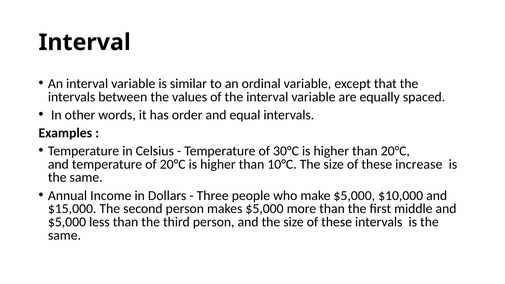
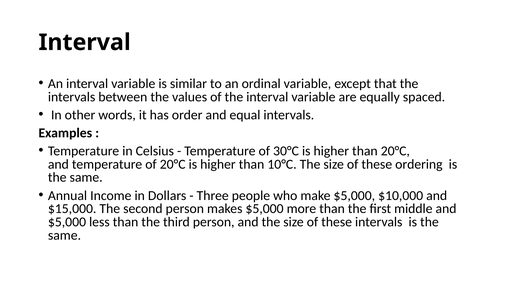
increase: increase -> ordering
